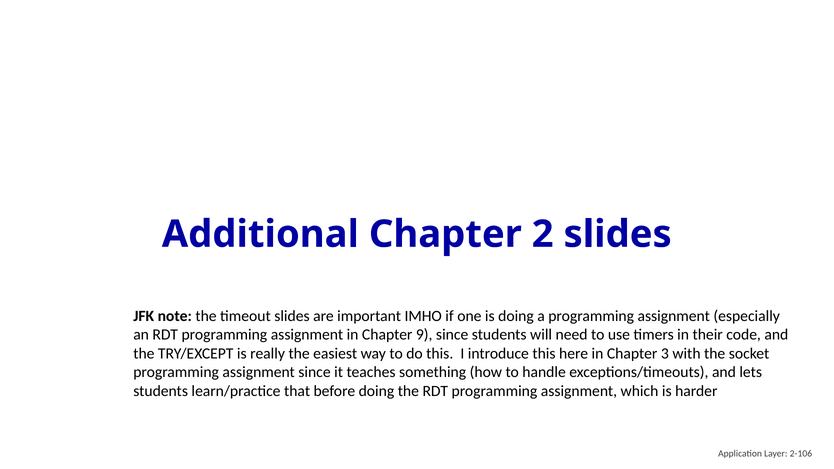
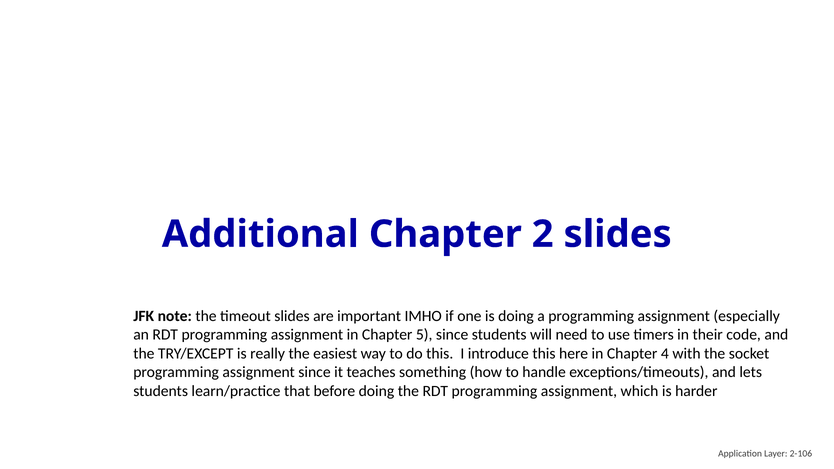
9: 9 -> 5
3: 3 -> 4
